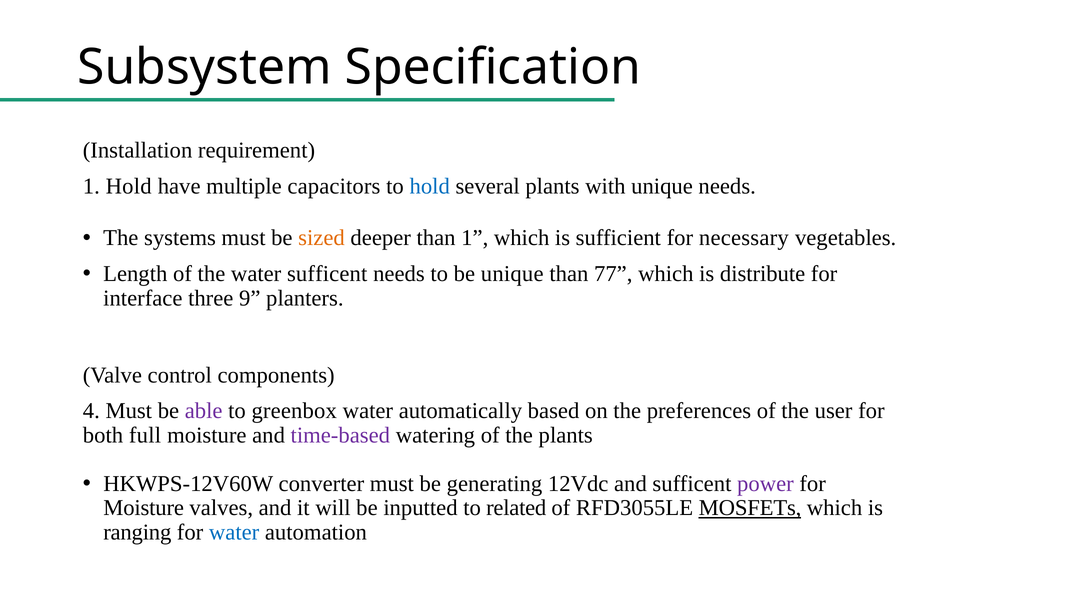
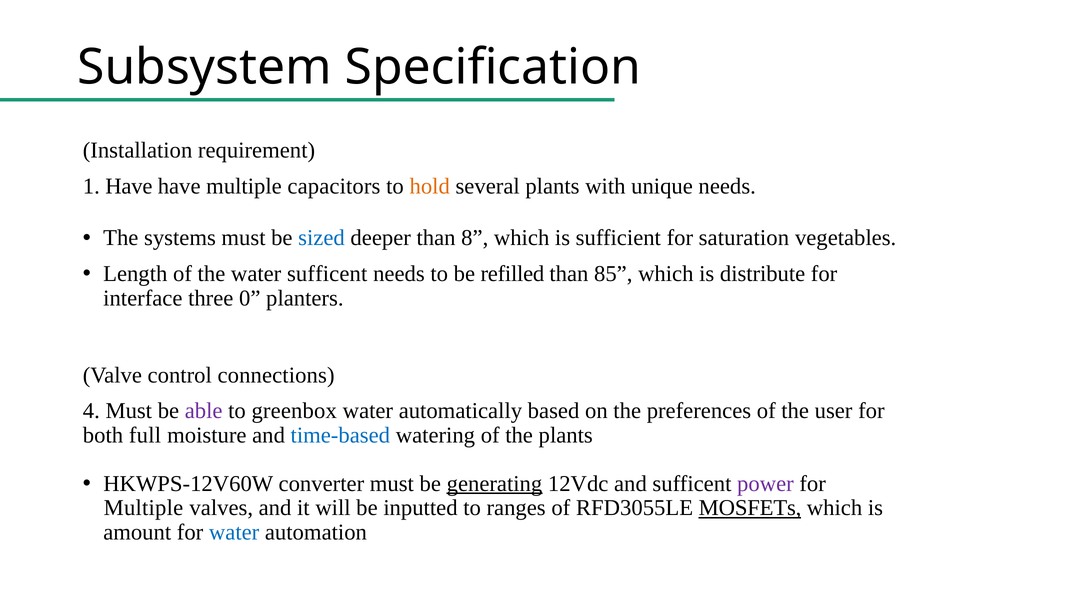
1 Hold: Hold -> Have
hold at (430, 186) colour: blue -> orange
sized colour: orange -> blue
than 1: 1 -> 8
necessary: necessary -> saturation
be unique: unique -> refilled
77: 77 -> 85
9: 9 -> 0
components: components -> connections
time-based colour: purple -> blue
generating underline: none -> present
Moisture at (144, 508): Moisture -> Multiple
related: related -> ranges
ranging: ranging -> amount
